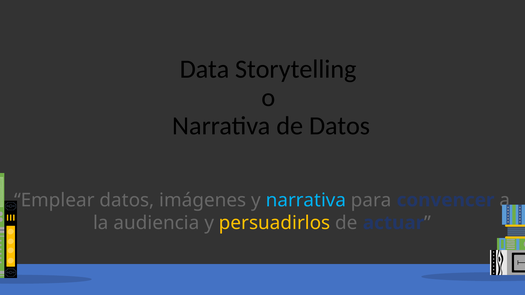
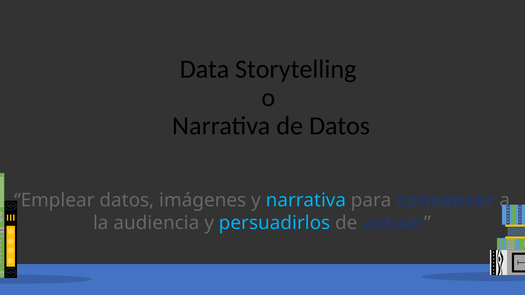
persuadirlos colour: yellow -> light blue
